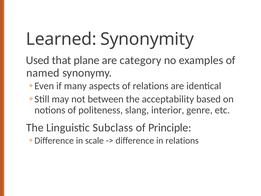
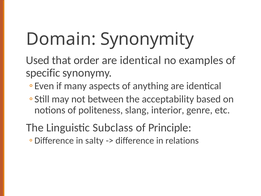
Learned: Learned -> Domain
plane: plane -> order
category at (140, 60): category -> identical
named: named -> specific
of relations: relations -> anything
scale: scale -> salty
